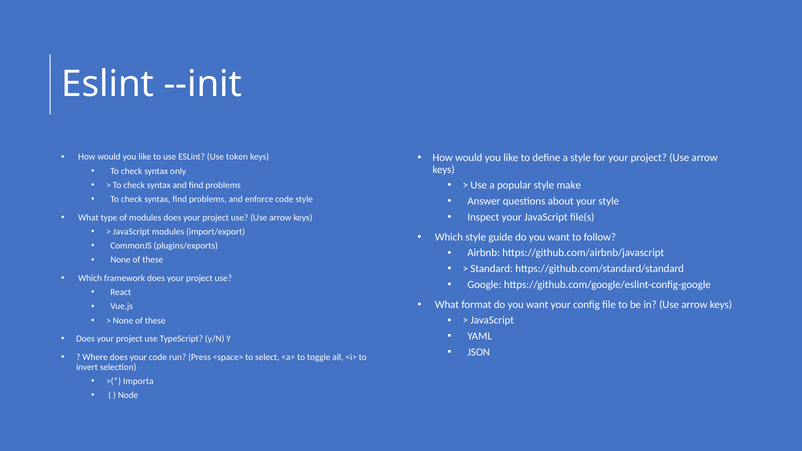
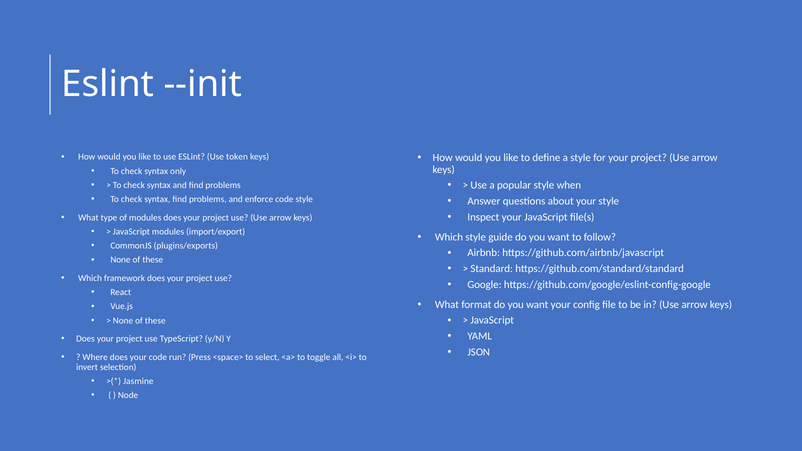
make: make -> when
Importa: Importa -> Jasmine
